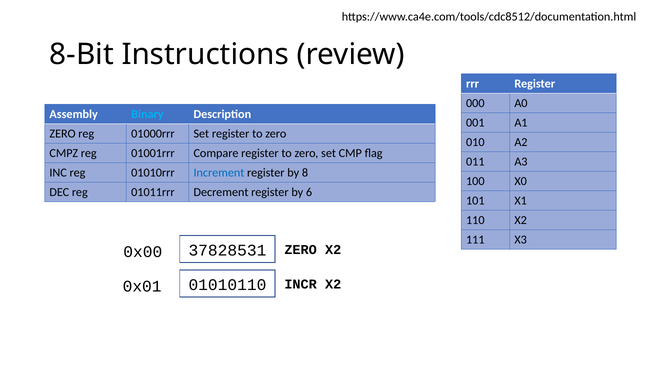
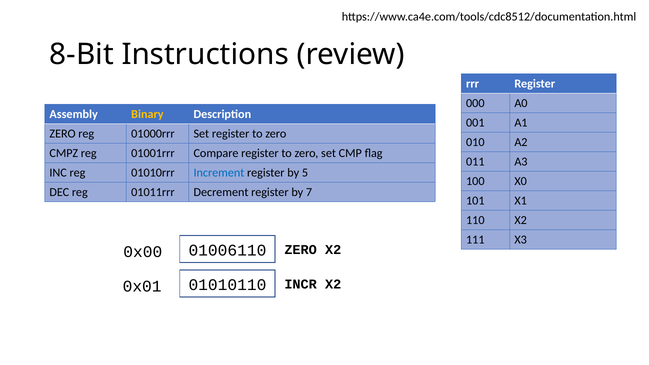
Binary colour: light blue -> yellow
8: 8 -> 5
6: 6 -> 7
37828531: 37828531 -> 01006110
